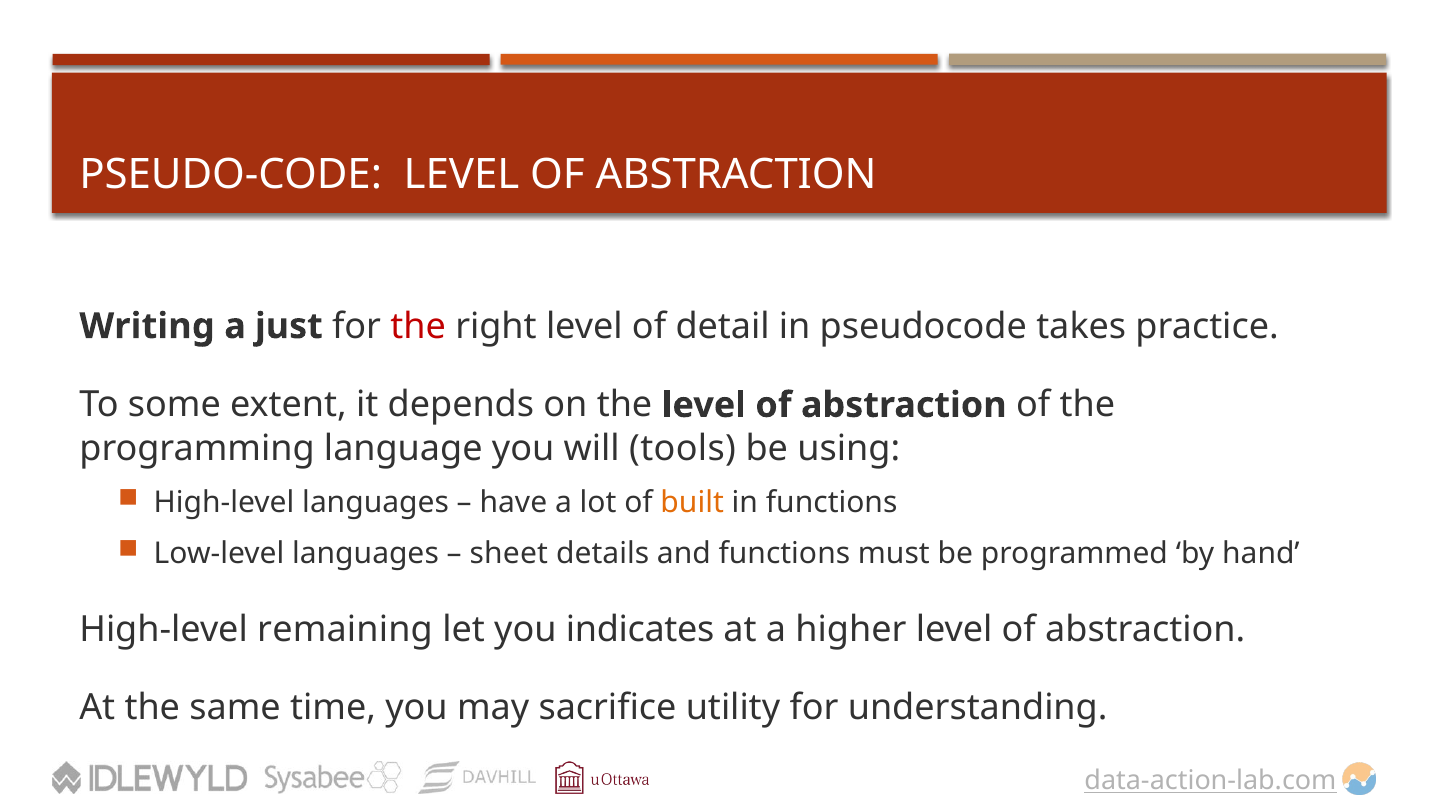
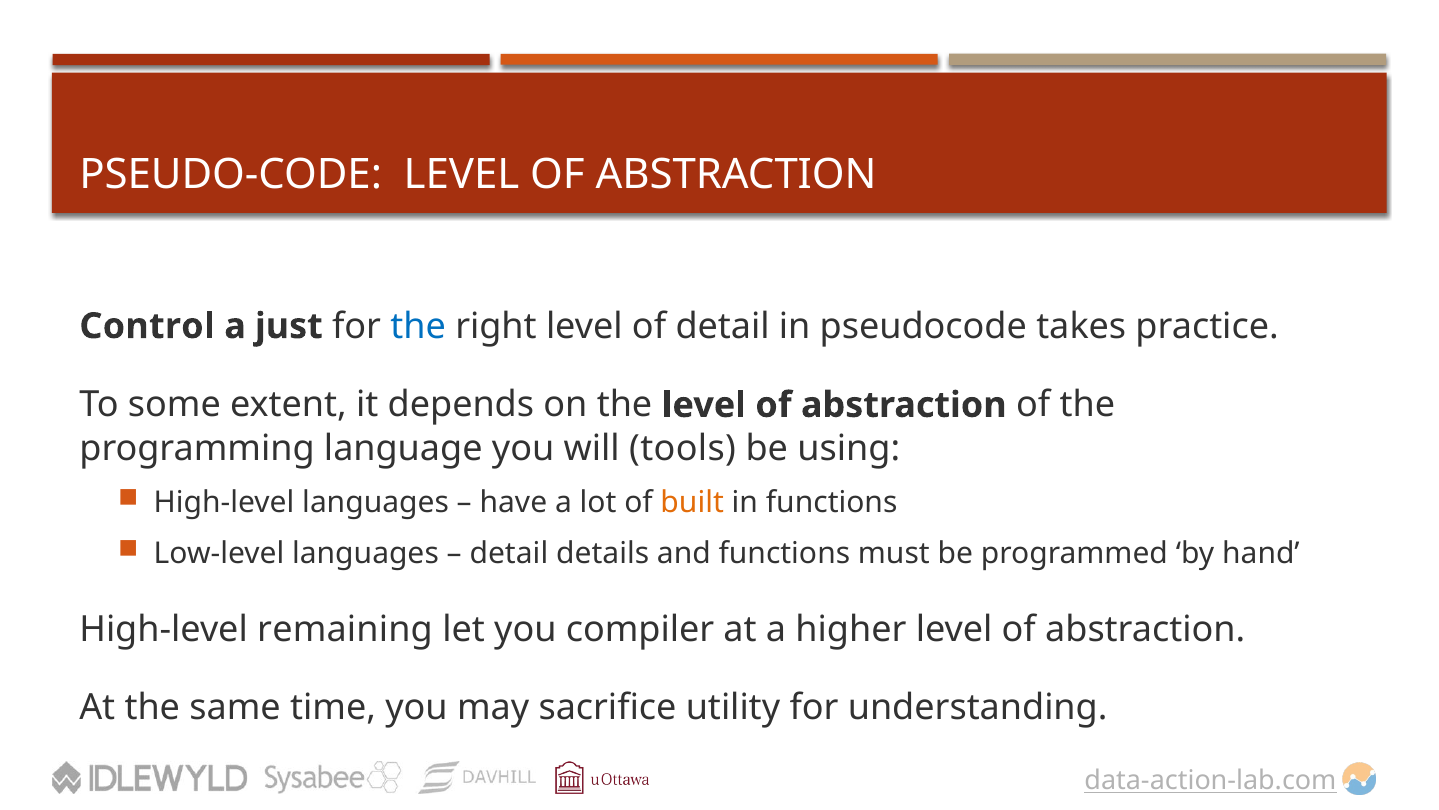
Writing: Writing -> Control
the at (418, 326) colour: red -> blue
sheet at (509, 553): sheet -> detail
indicates: indicates -> compiler
